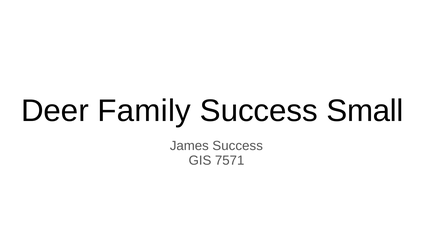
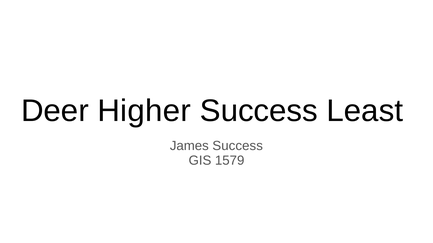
Family: Family -> Higher
Small: Small -> Least
7571: 7571 -> 1579
